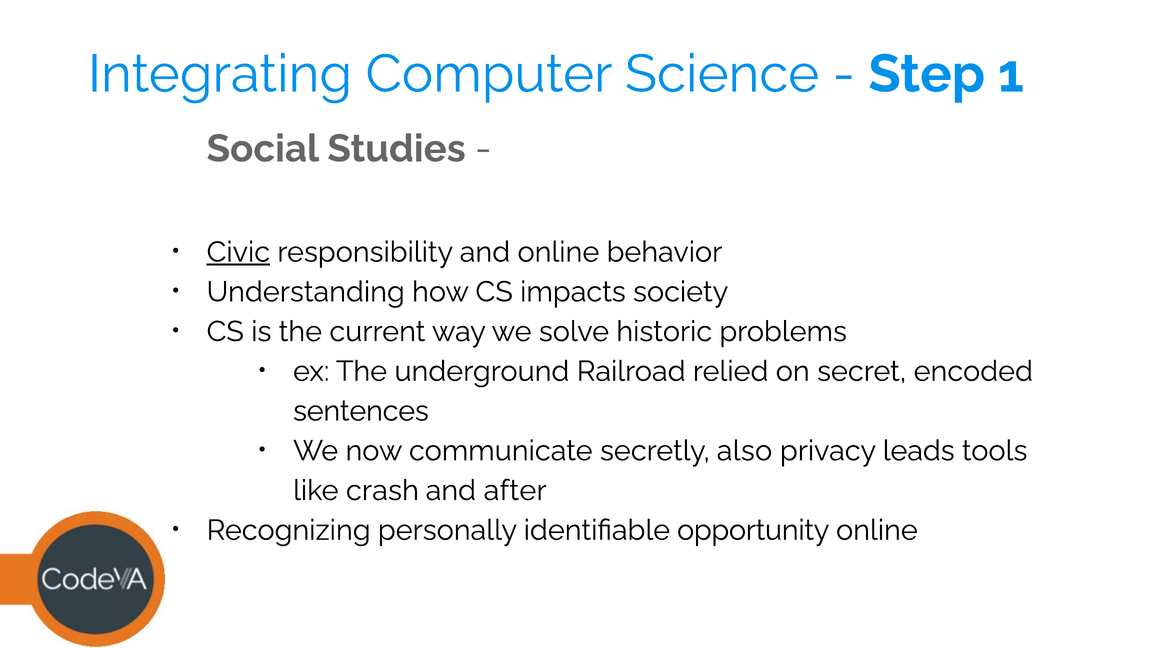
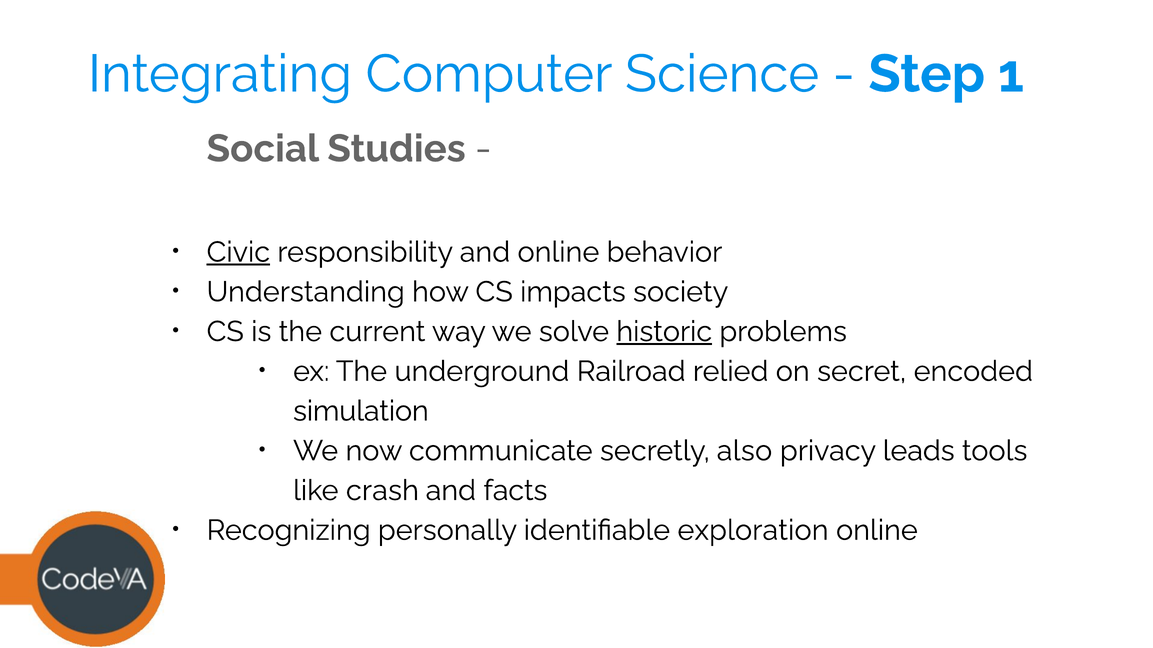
historic underline: none -> present
sentences: sentences -> simulation
after: after -> facts
opportunity: opportunity -> exploration
